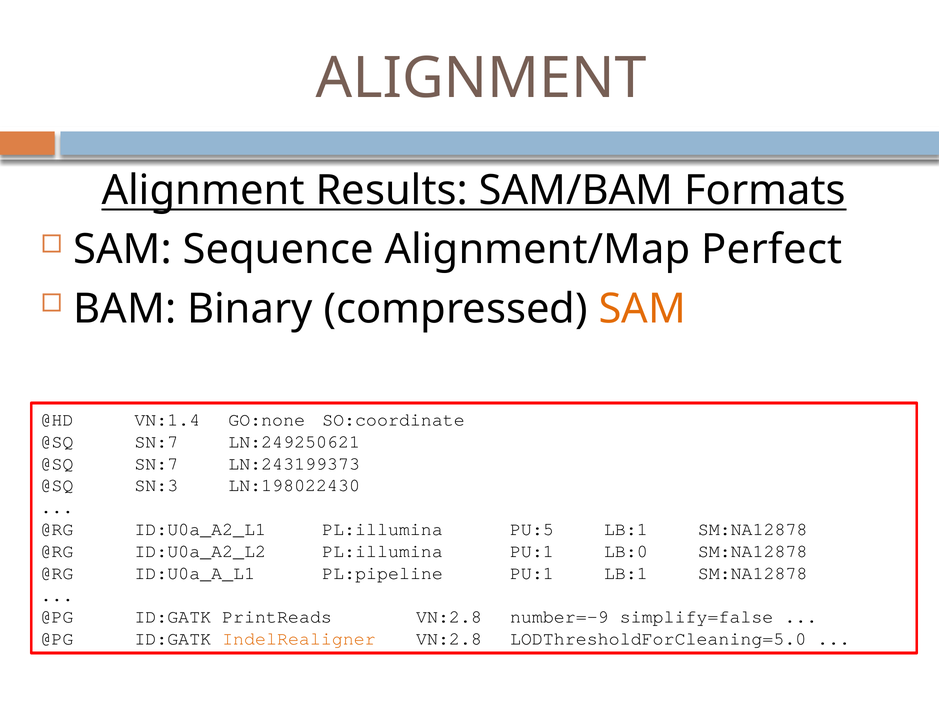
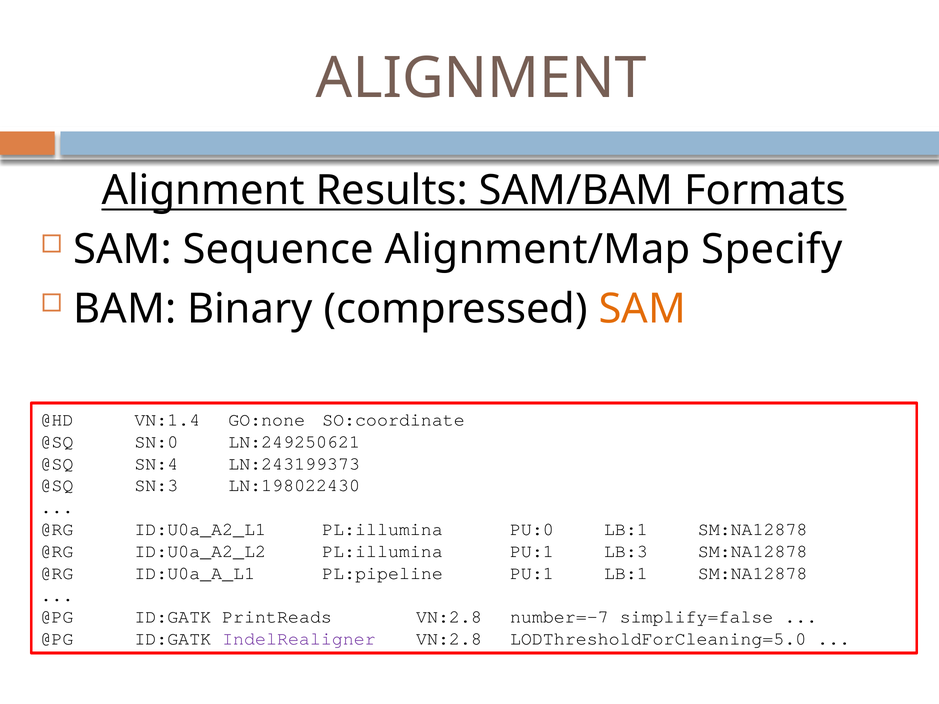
Perfect: Perfect -> Specify
SN:7 at (156, 442): SN:7 -> SN:0
SN:7 at (156, 464): SN:7 -> SN:4
PU:5: PU:5 -> PU:0
LB:0: LB:0 -> LB:3
number=-9: number=-9 -> number=-7
IndelRealigner colour: orange -> purple
